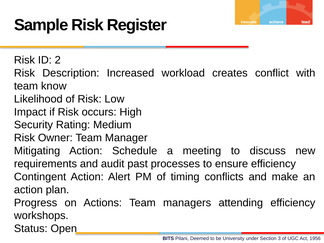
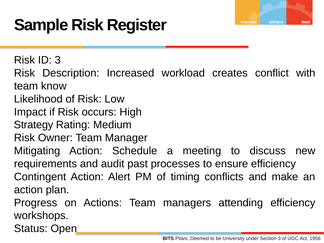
ID 2: 2 -> 3
Security: Security -> Strategy
